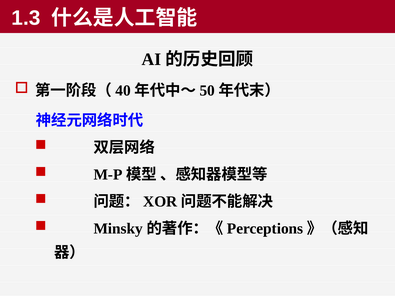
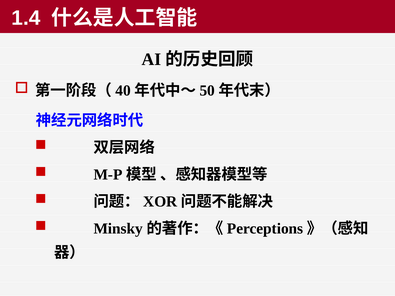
1.3: 1.3 -> 1.4
